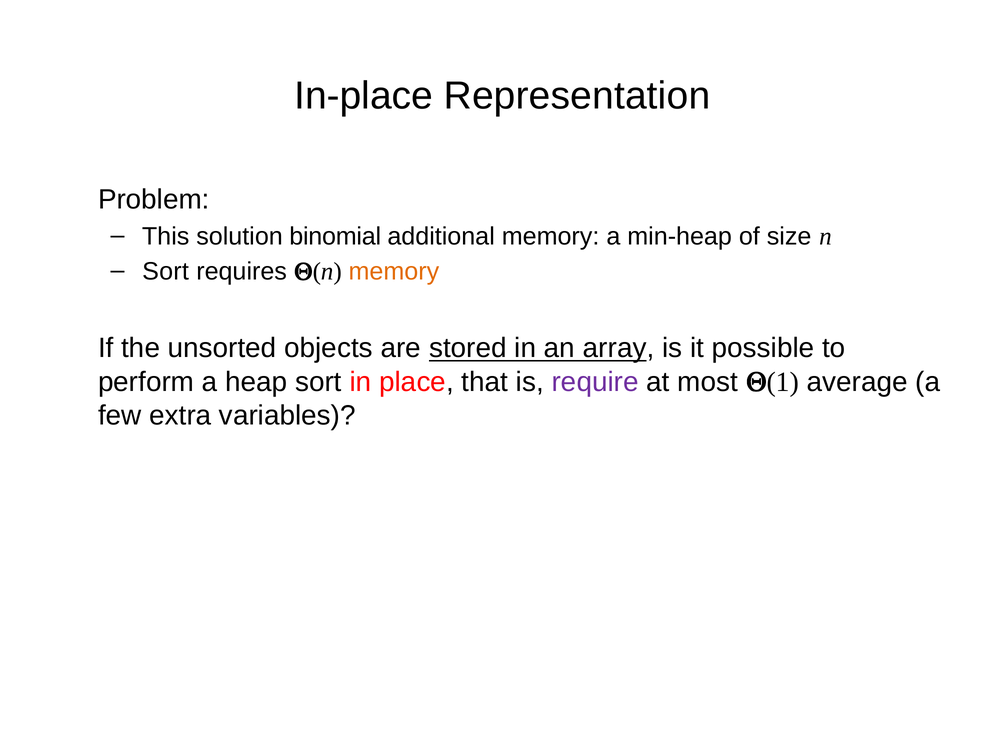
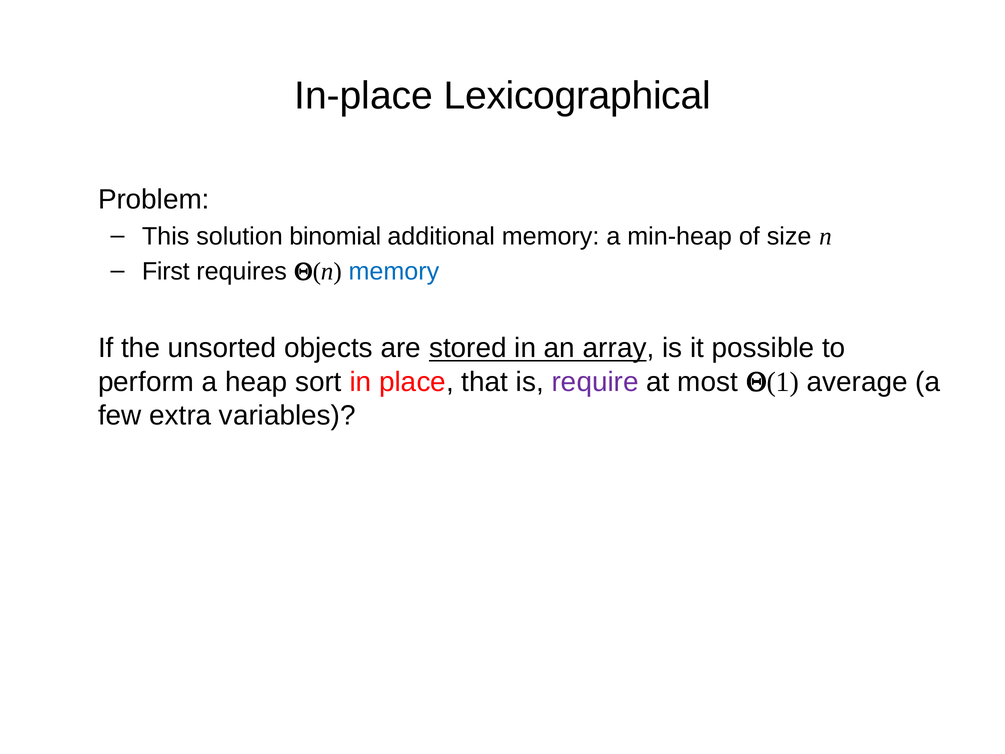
Representation: Representation -> Lexicographical
Sort at (166, 271): Sort -> First
memory at (394, 271) colour: orange -> blue
